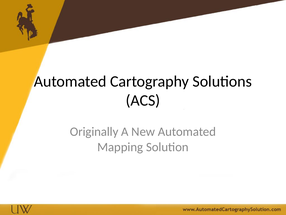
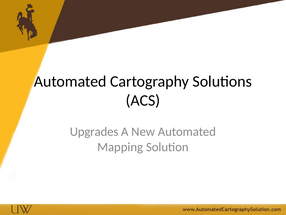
Originally: Originally -> Upgrades
